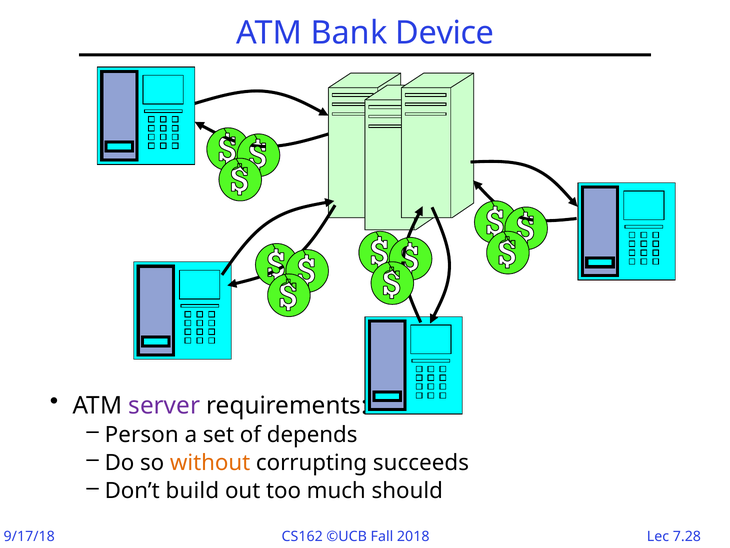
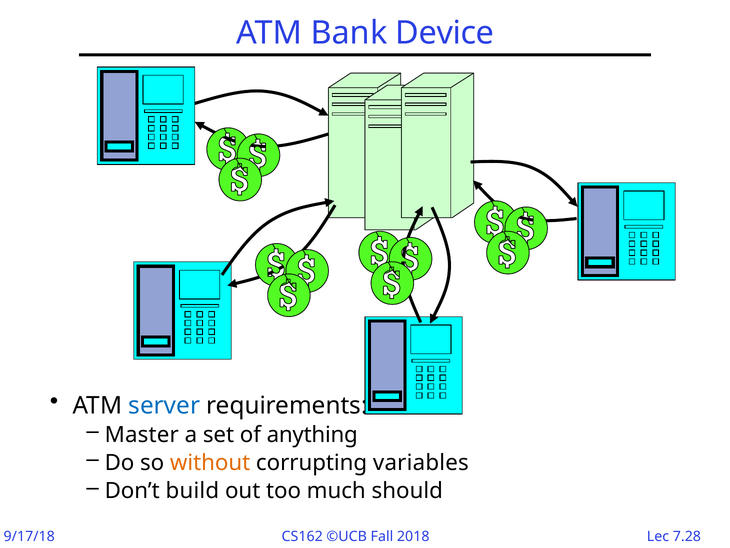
server colour: purple -> blue
Person: Person -> Master
depends: depends -> anything
succeeds: succeeds -> variables
